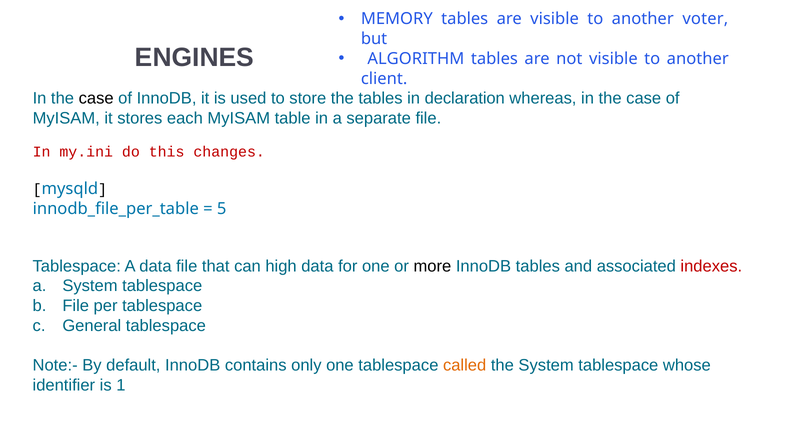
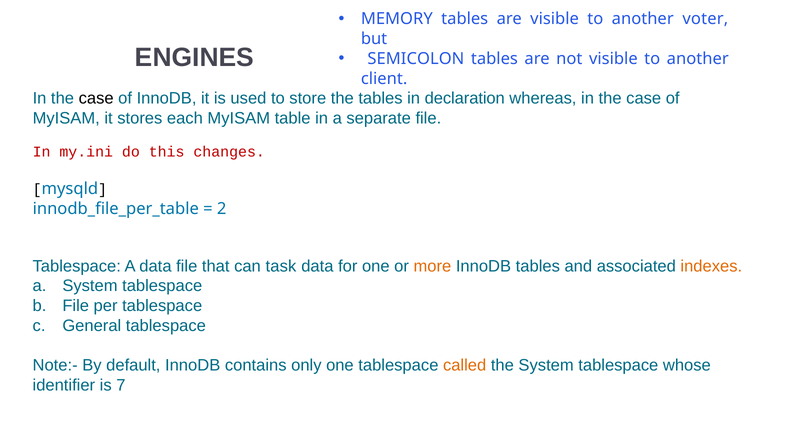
ALGORITHM: ALGORITHM -> SEMICOLON
5: 5 -> 2
high: high -> task
more colour: black -> orange
indexes colour: red -> orange
1: 1 -> 7
